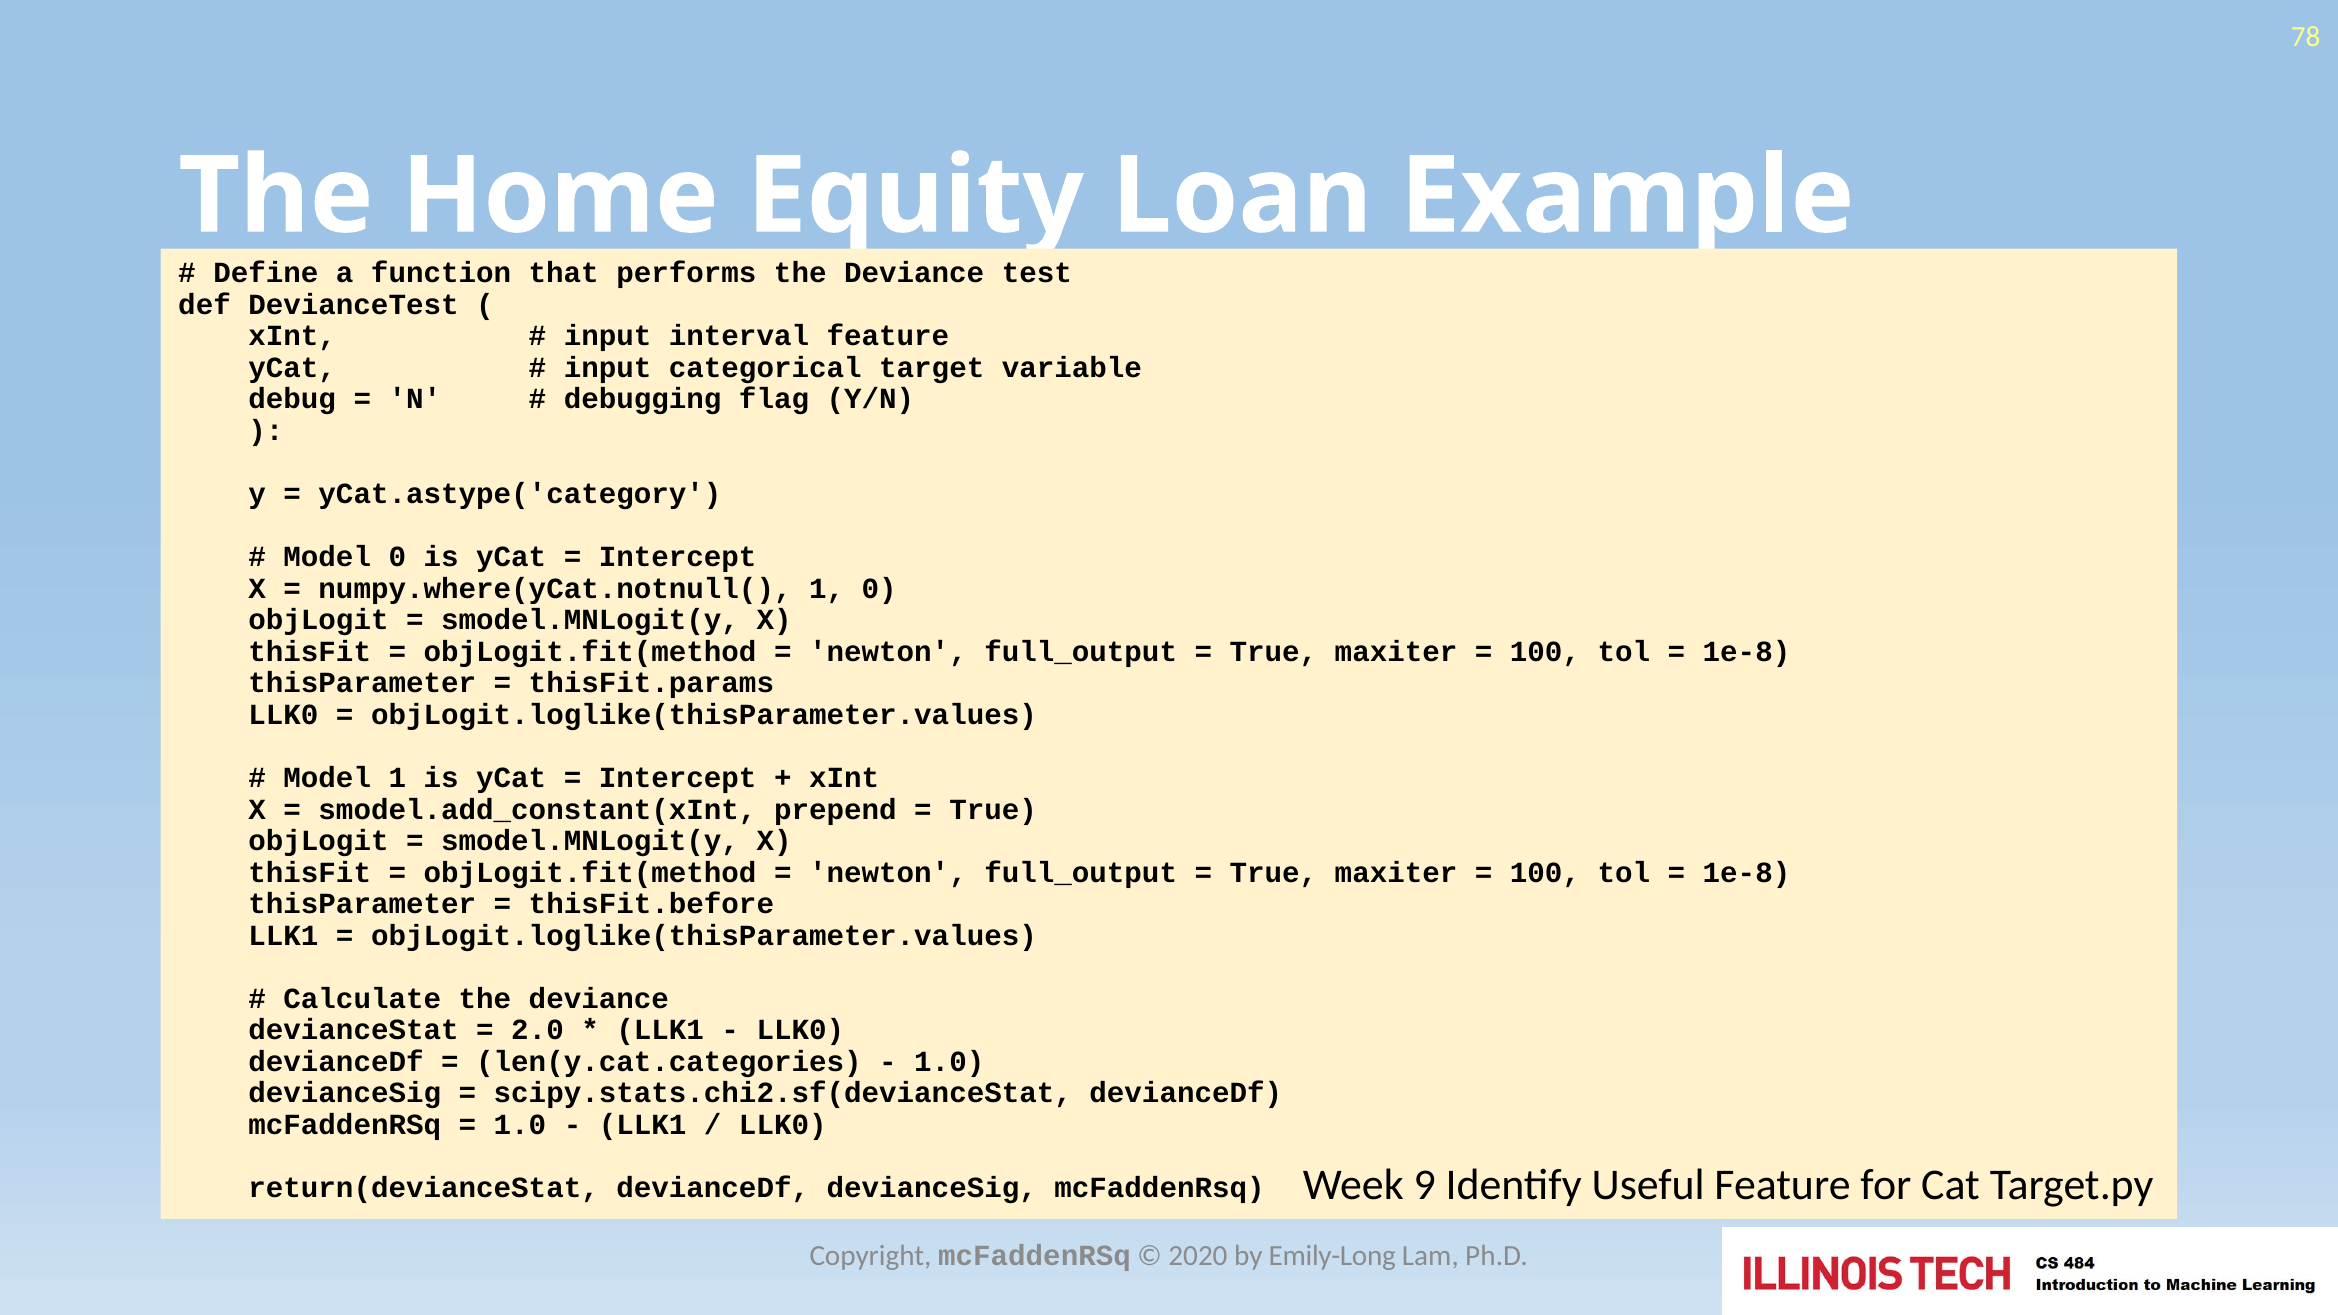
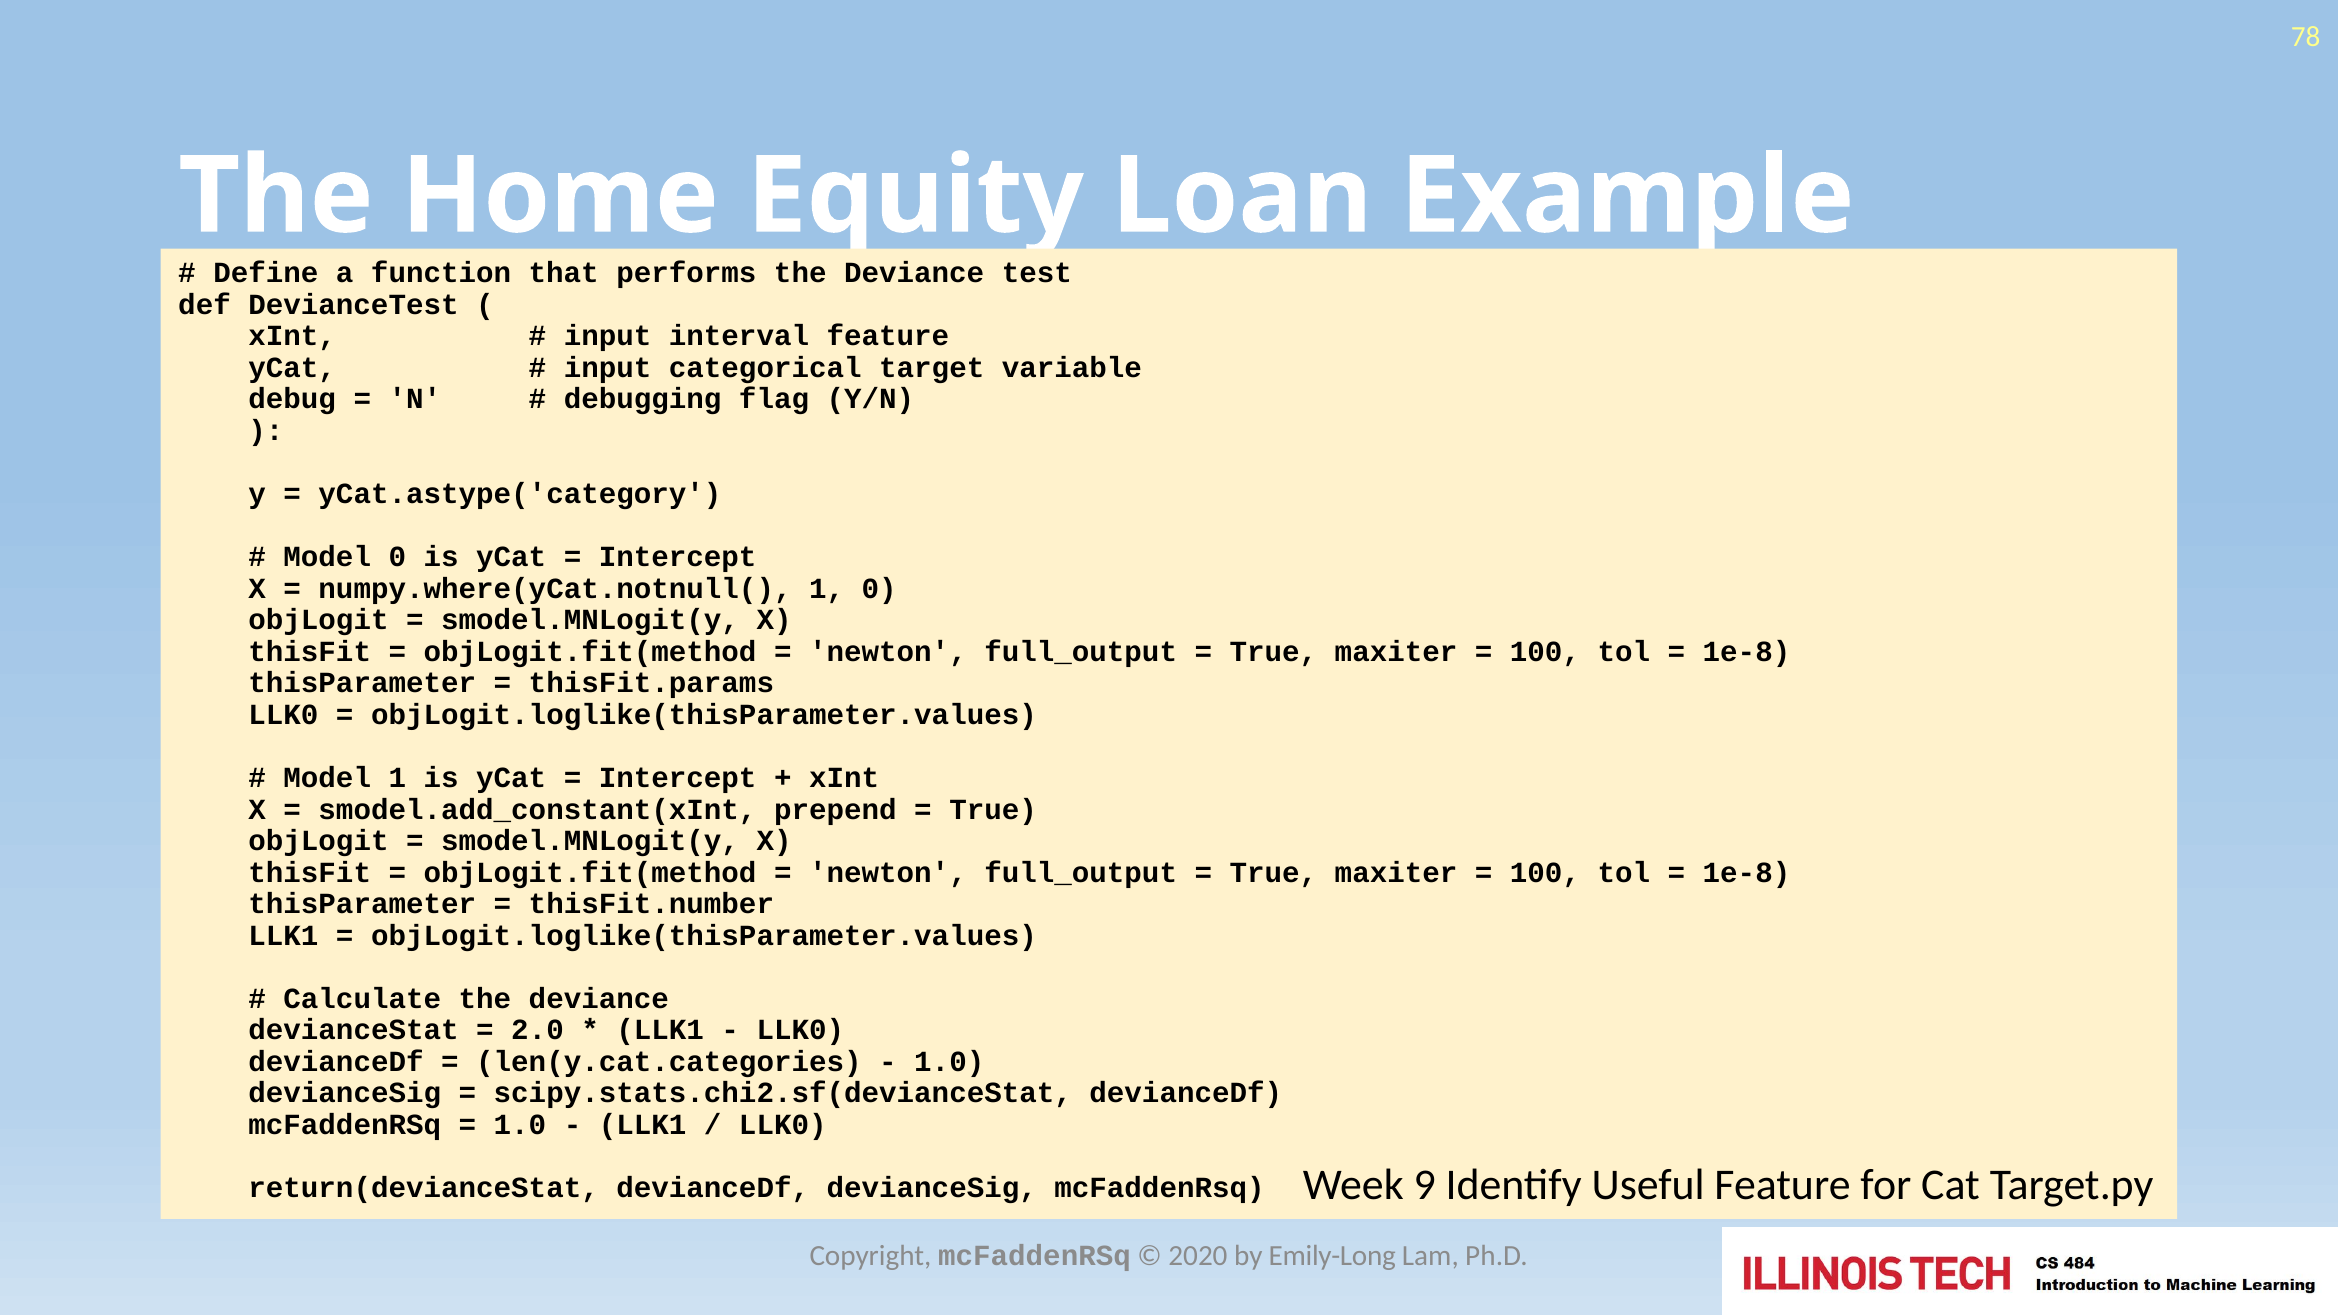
thisFit.before: thisFit.before -> thisFit.number
